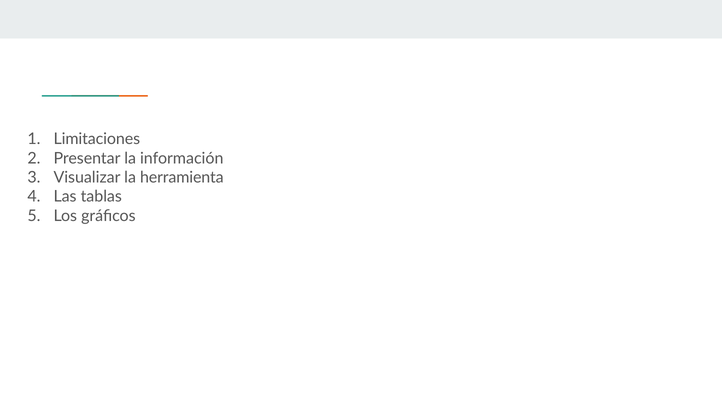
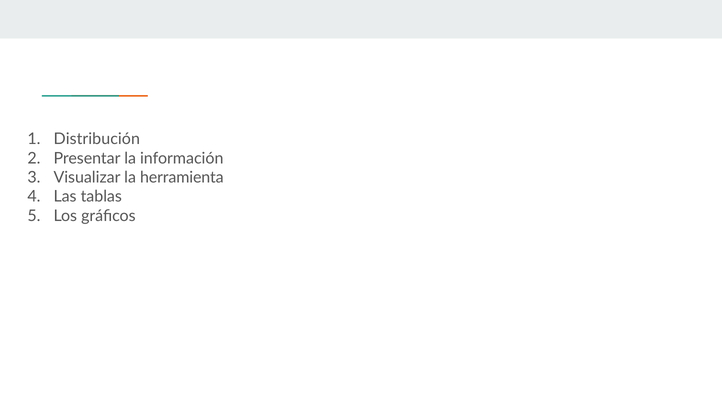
Limitaciones: Limitaciones -> Distribución
